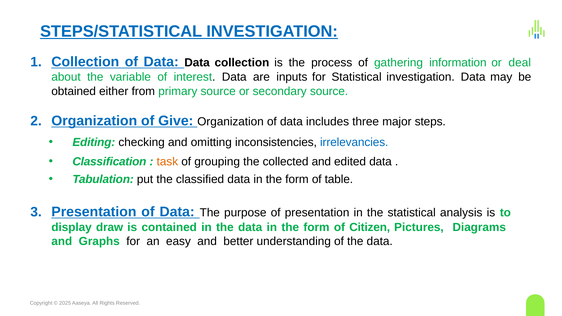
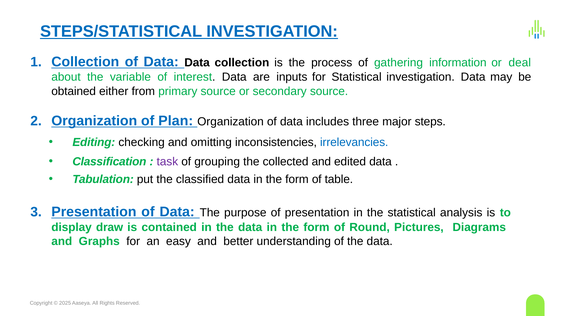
Give: Give -> Plan
task colour: orange -> purple
Citizen: Citizen -> Round
